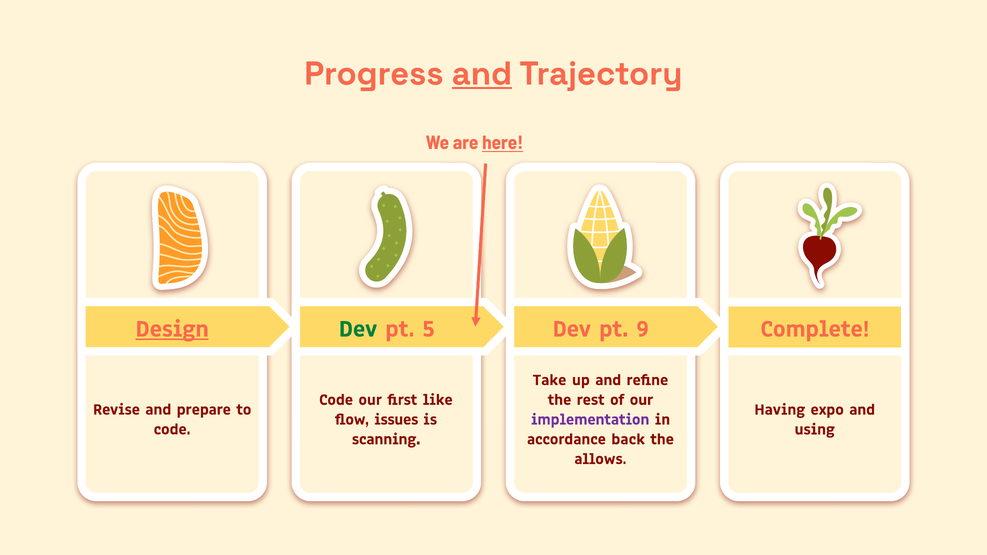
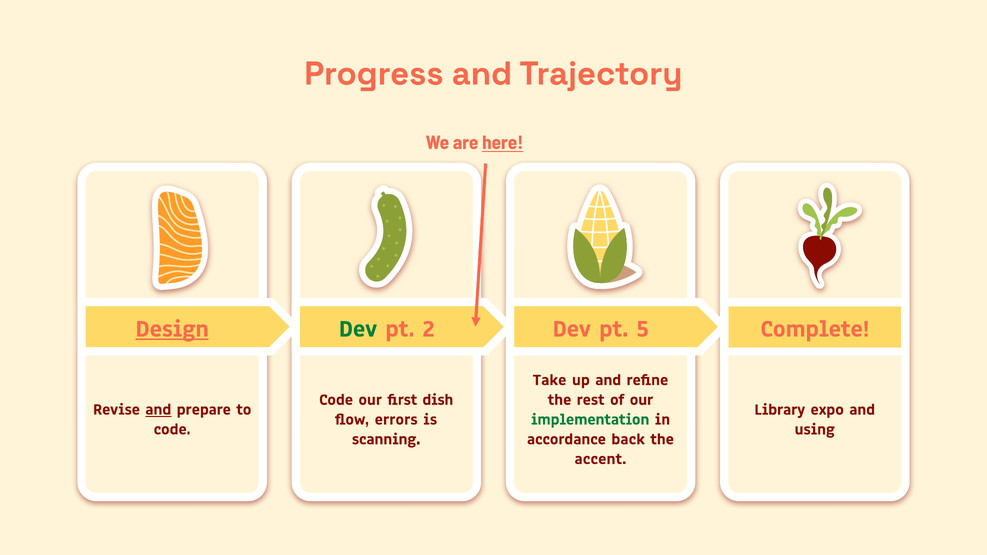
and at (482, 74) underline: present -> none
5: 5 -> 2
9: 9 -> 5
like: like -> dish
and at (158, 409) underline: none -> present
Having: Having -> Library
issues: issues -> errors
implementation colour: purple -> green
allows: allows -> accent
